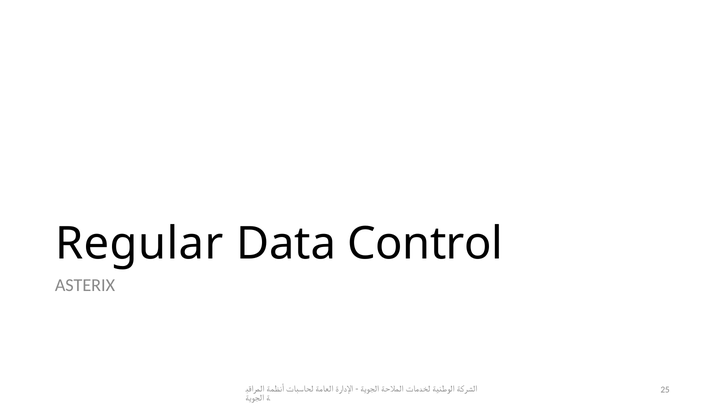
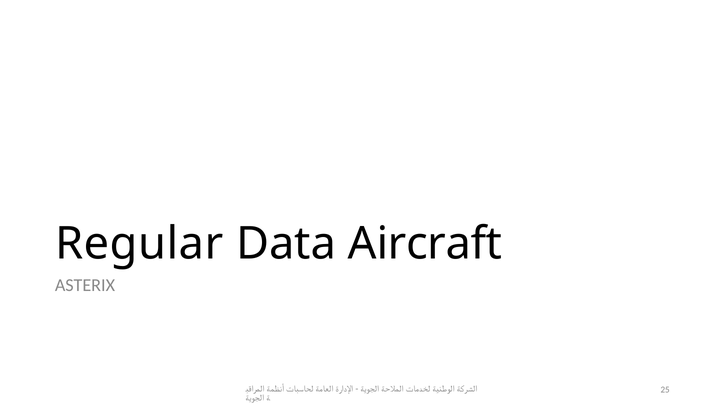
Control: Control -> Aircraft
